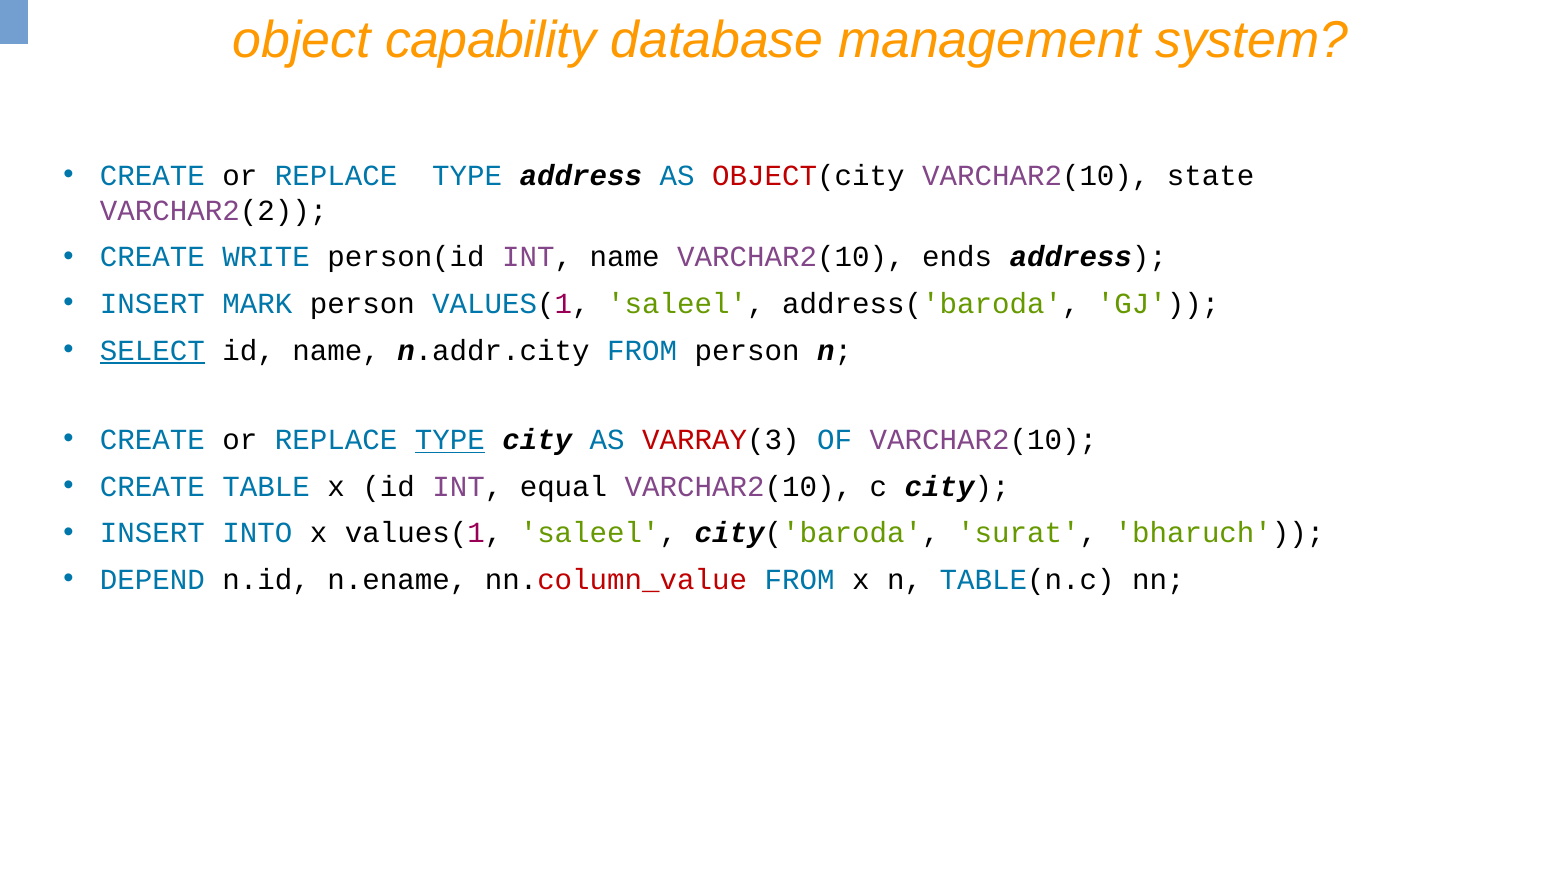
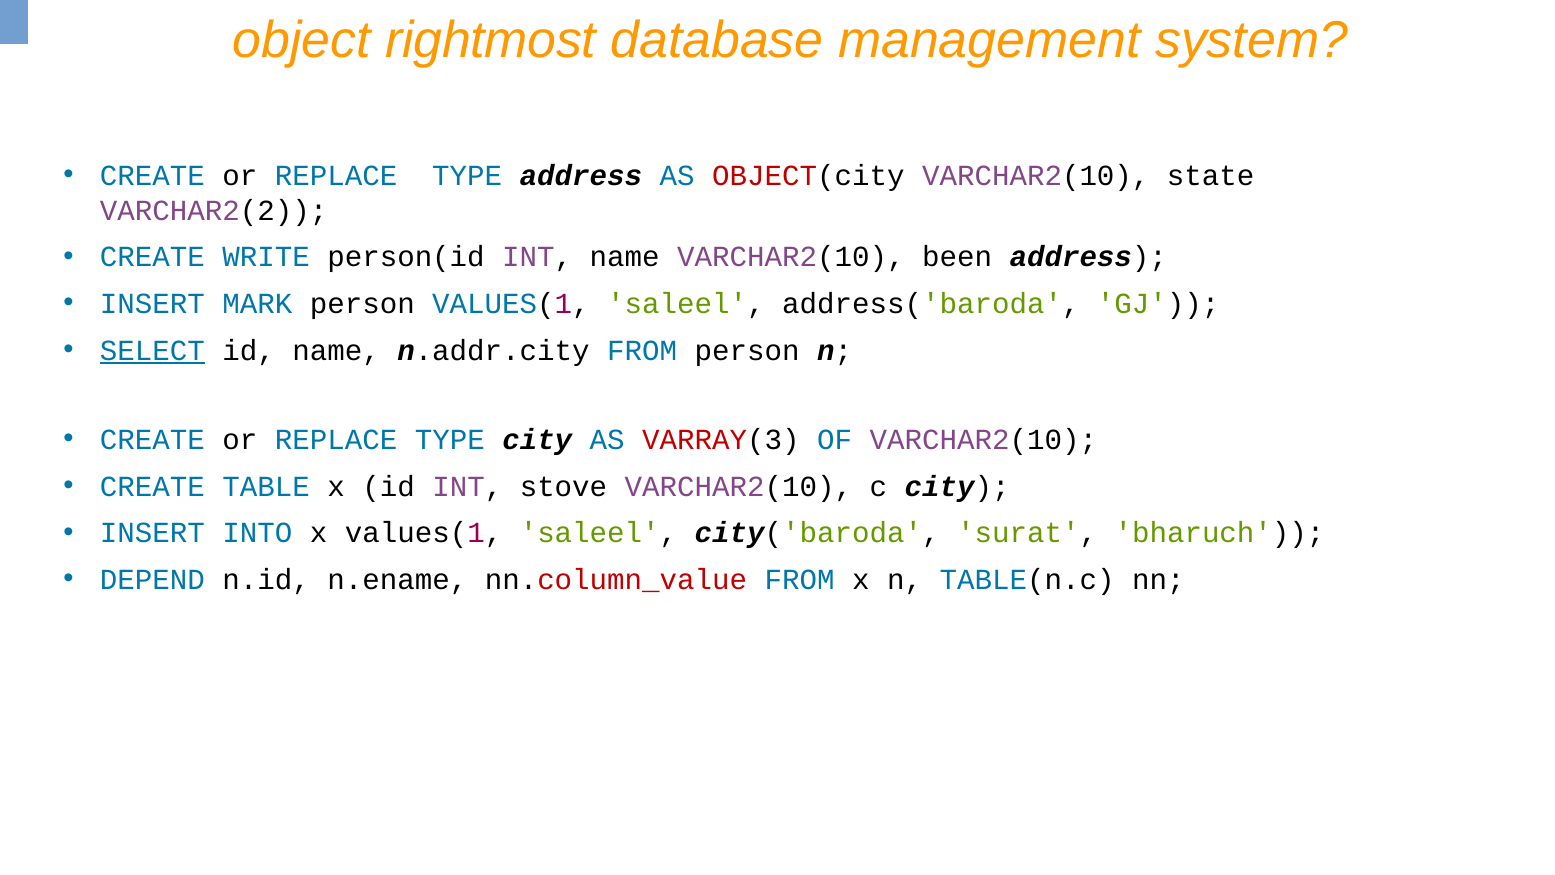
capability: capability -> rightmost
ends: ends -> been
TYPE at (450, 440) underline: present -> none
equal: equal -> stove
